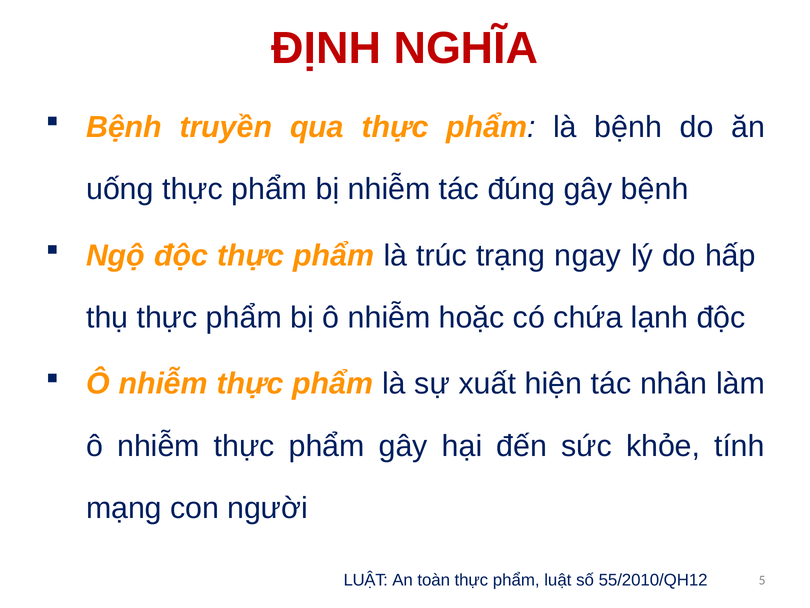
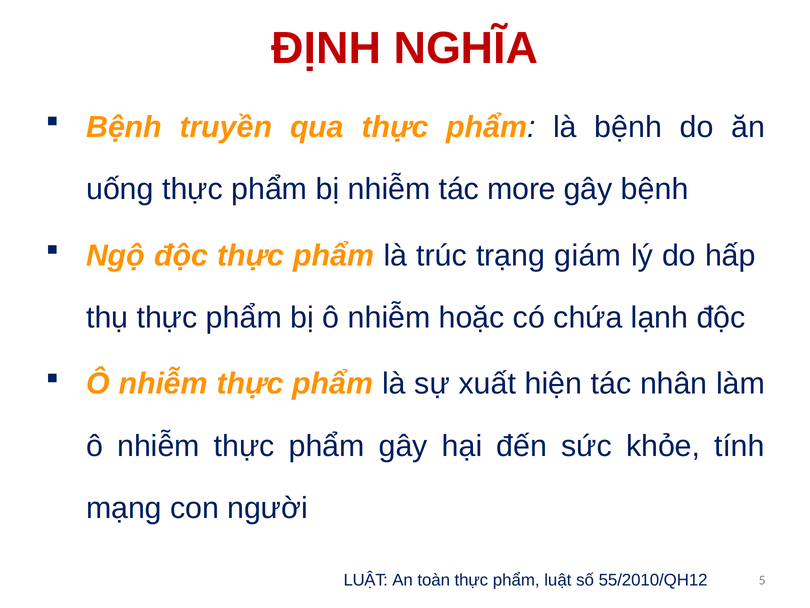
đúng: đúng -> more
ngay: ngay -> giám
